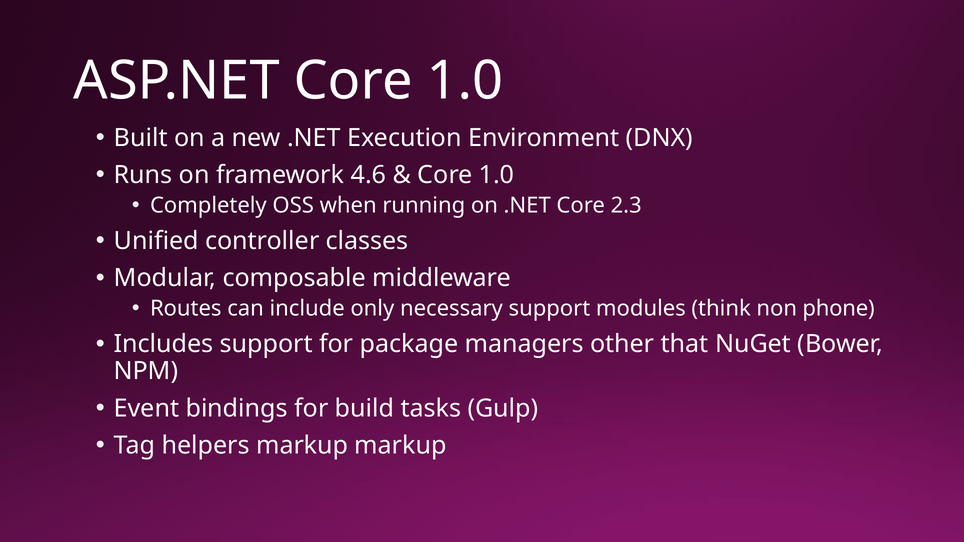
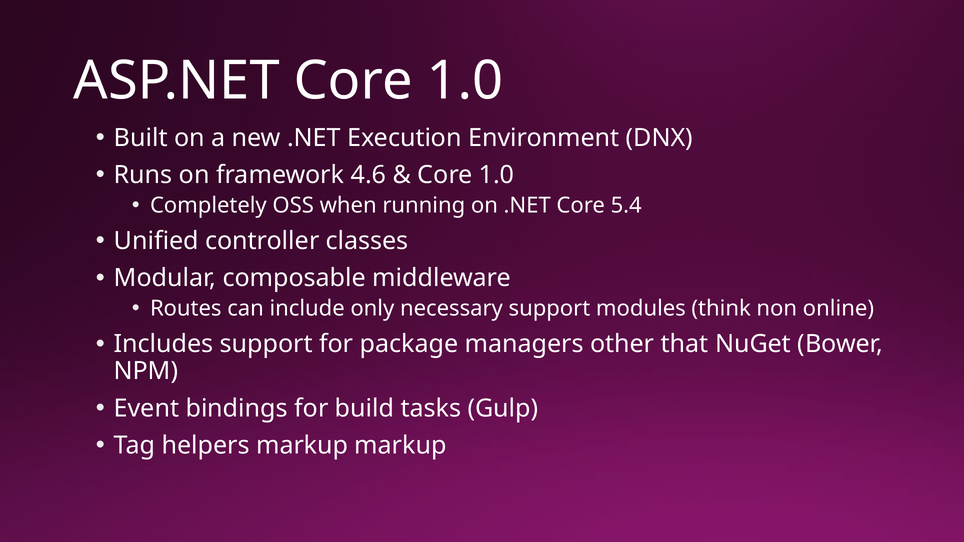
2.3: 2.3 -> 5.4
phone: phone -> online
